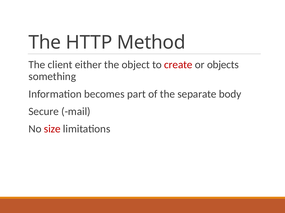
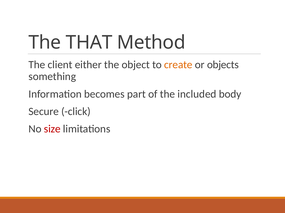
HTTP: HTTP -> THAT
create colour: red -> orange
separate: separate -> included
mail: mail -> click
